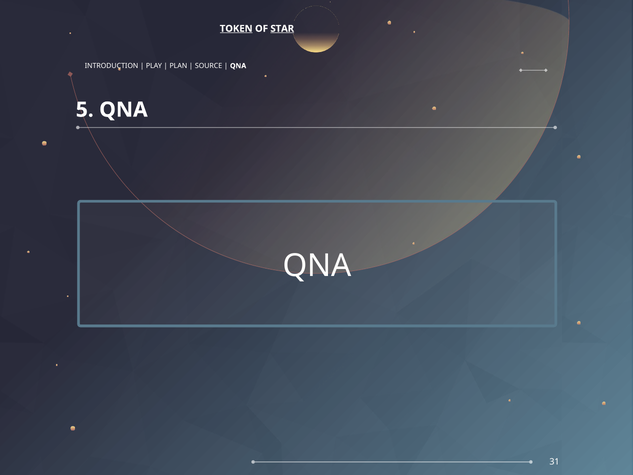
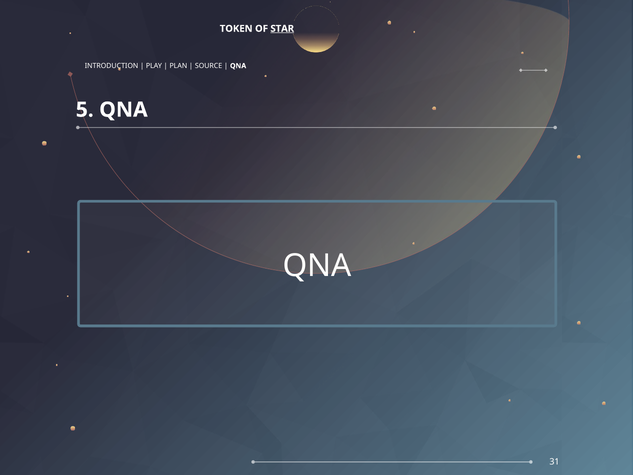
TOKEN underline: present -> none
